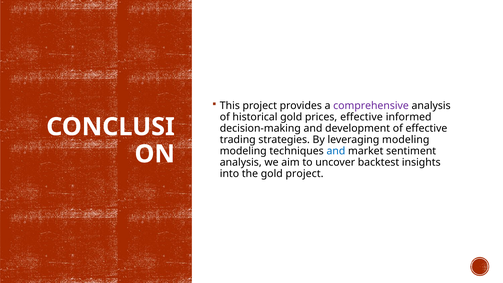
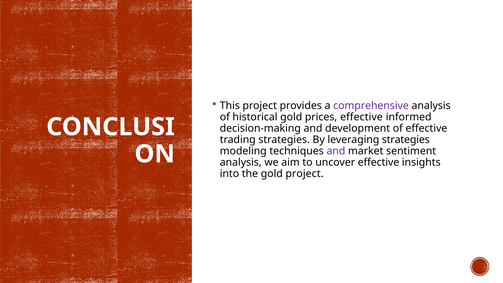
leveraging modeling: modeling -> strategies
and at (336, 151) colour: blue -> purple
uncover backtest: backtest -> effective
